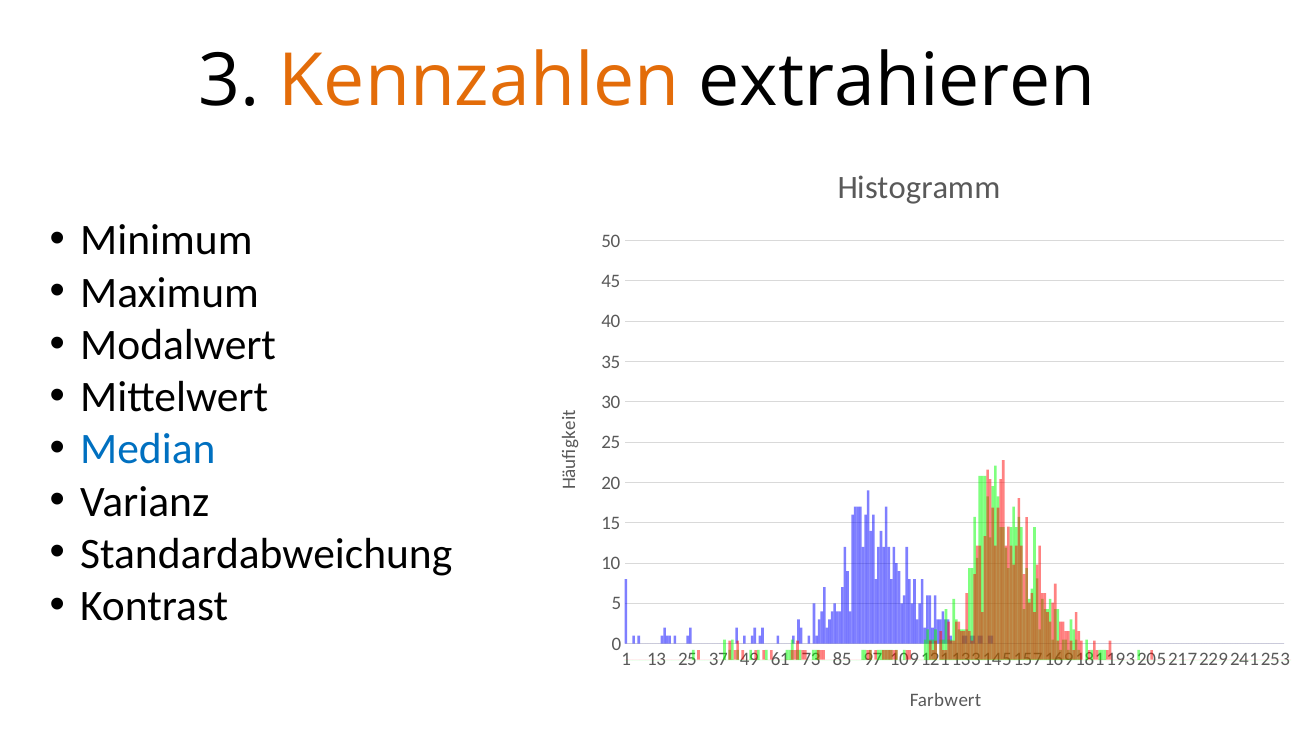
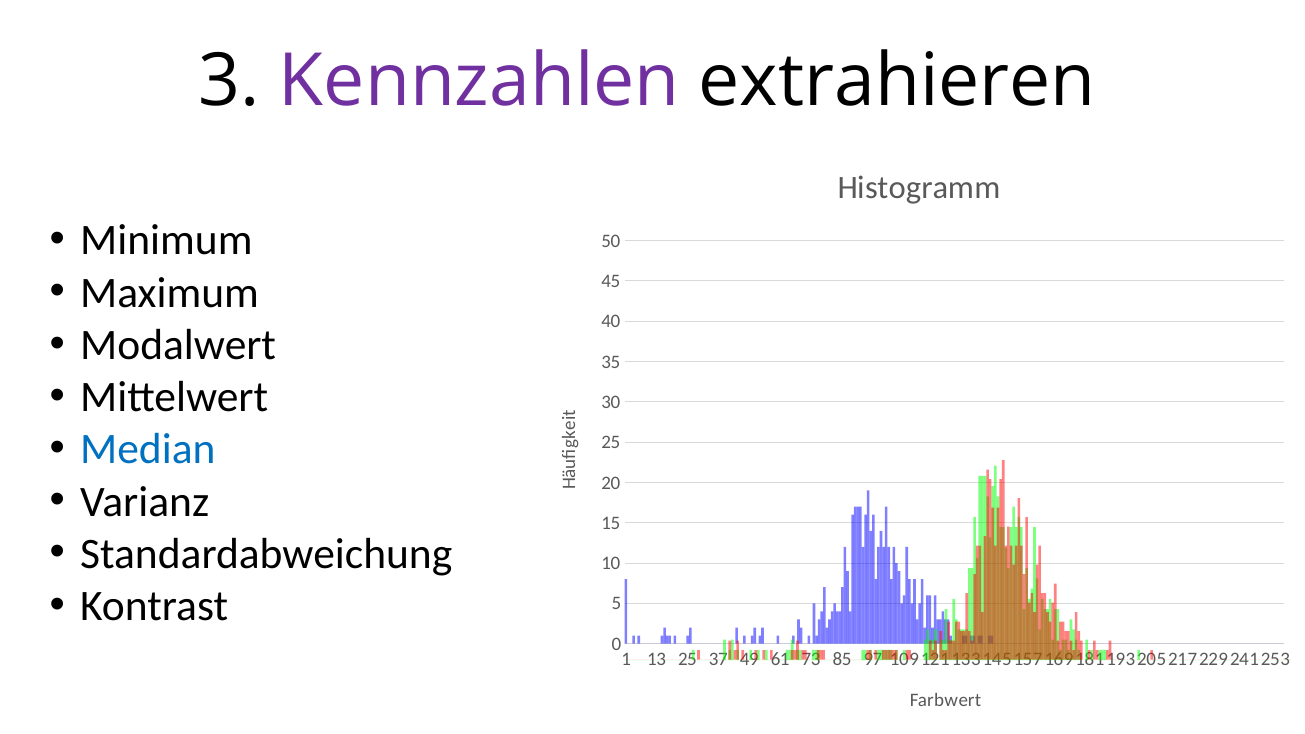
Kennzahlen colour: orange -> purple
